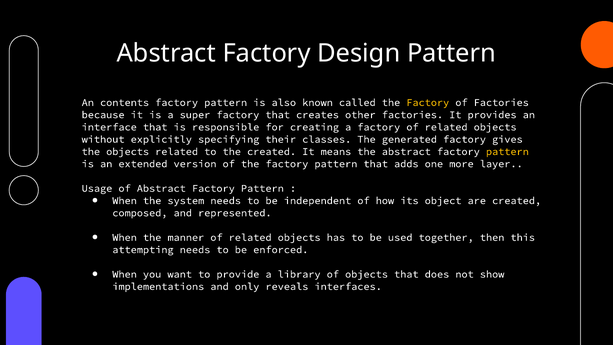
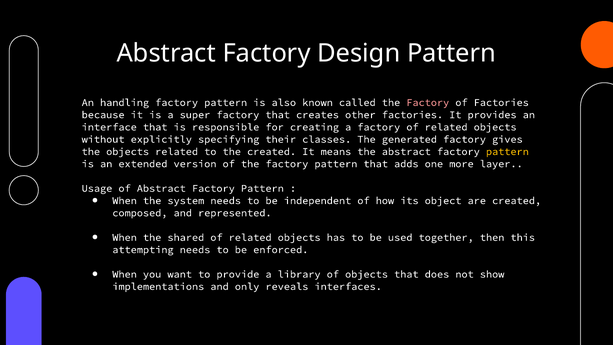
contents: contents -> handling
Factory at (428, 102) colour: yellow -> pink
manner: manner -> shared
